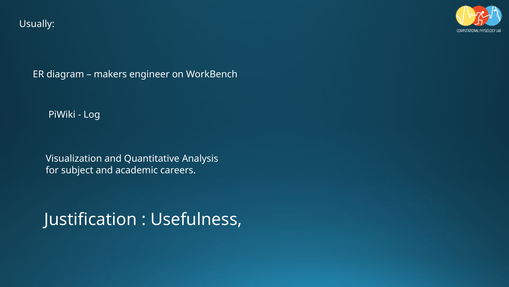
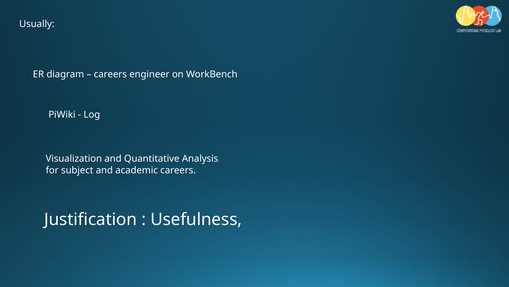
makers at (110, 74): makers -> careers
